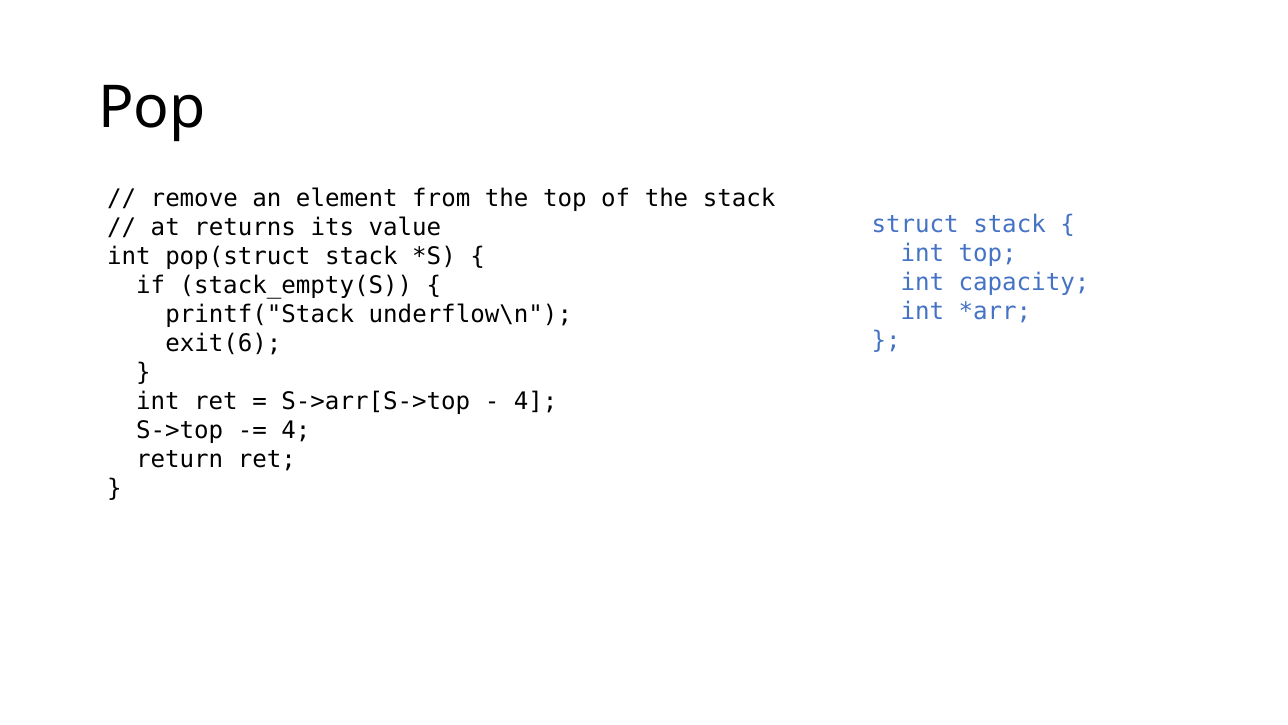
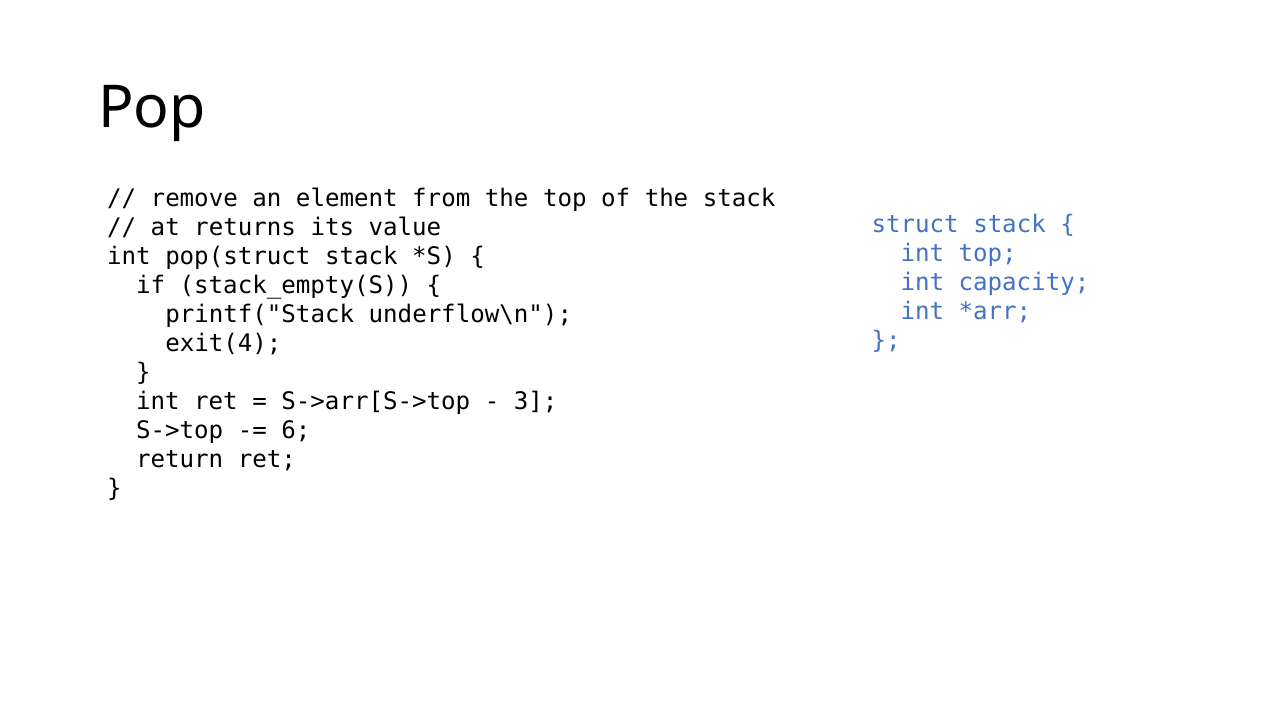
exit(6: exit(6 -> exit(4
4 at (536, 402): 4 -> 3
4 at (296, 431): 4 -> 6
